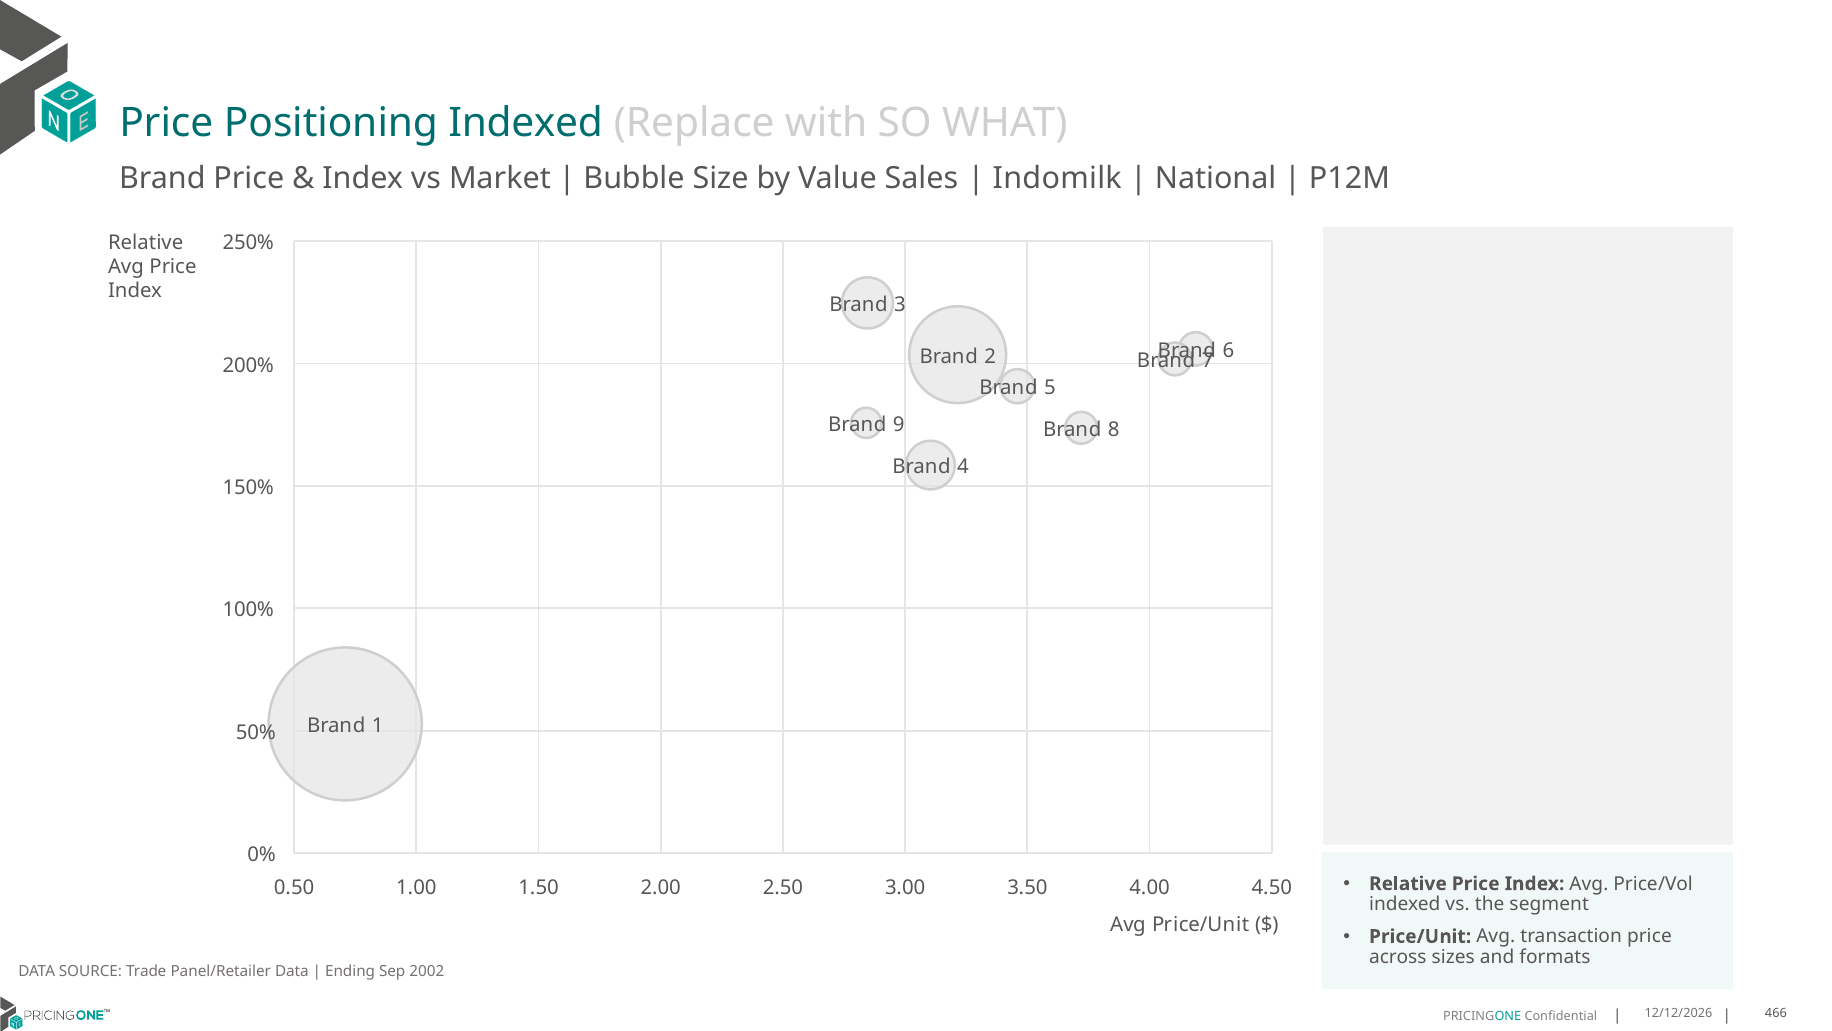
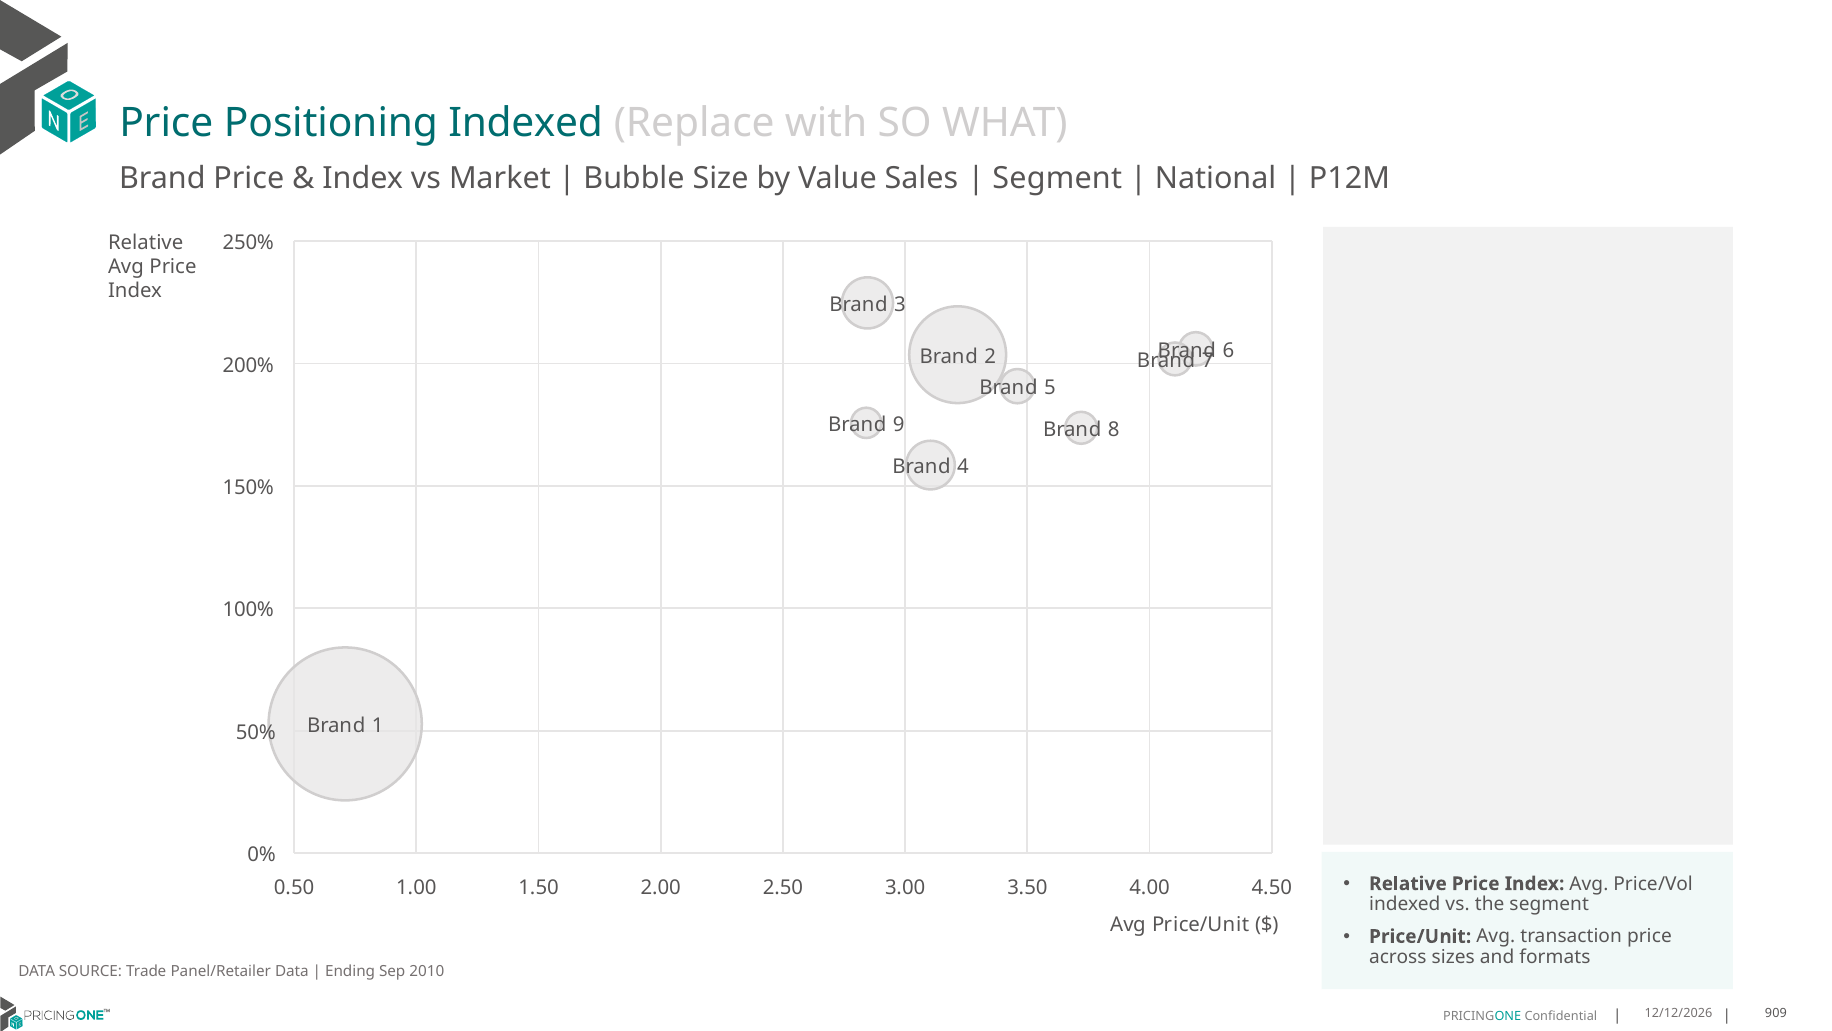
Indomilk at (1057, 179): Indomilk -> Segment
2002: 2002 -> 2010
466: 466 -> 909
